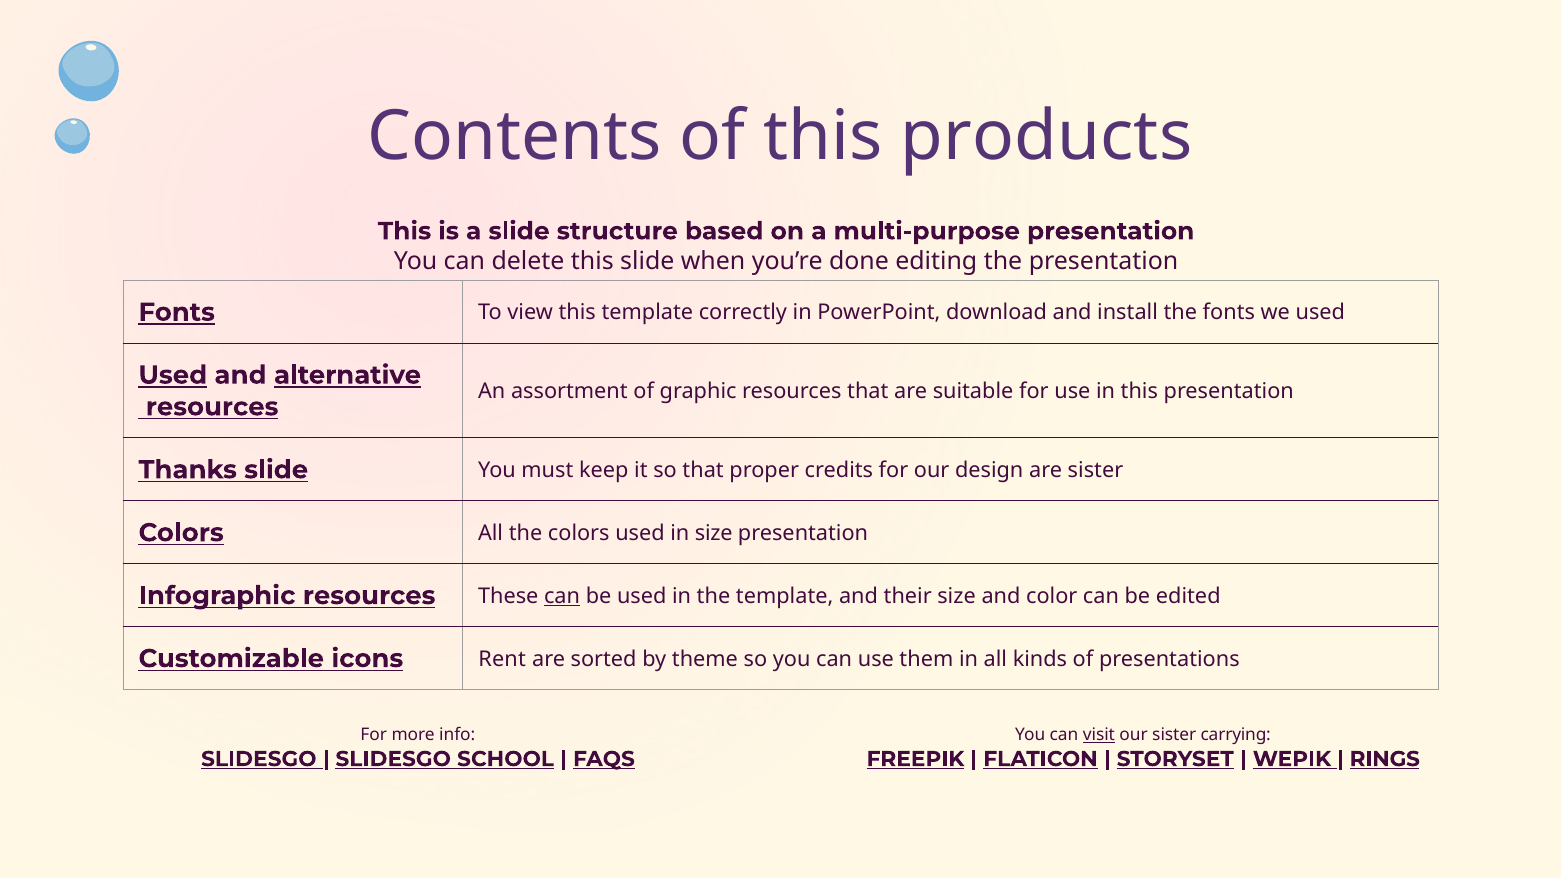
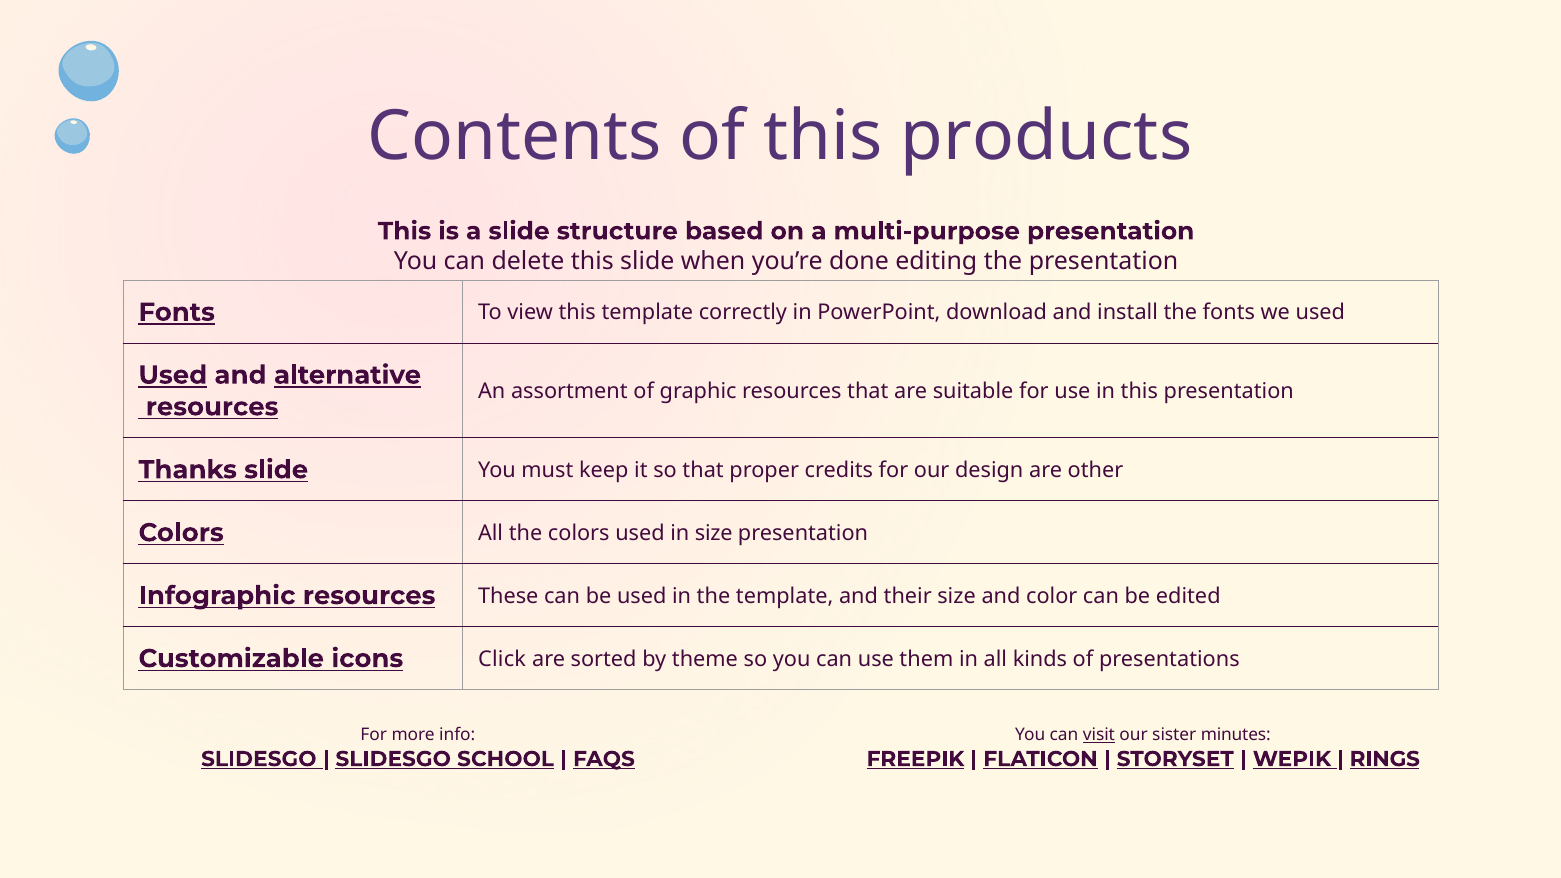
are sister: sister -> other
can at (562, 596) underline: present -> none
Rent: Rent -> Click
carrying: carrying -> minutes
